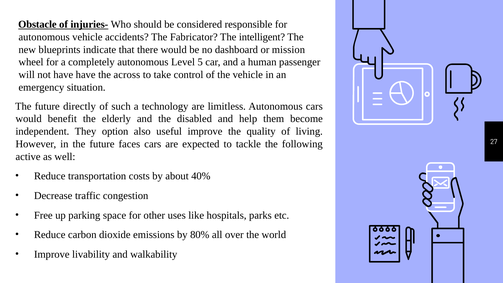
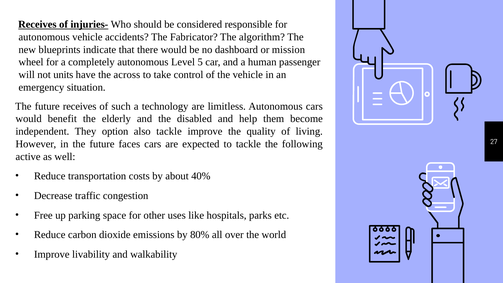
Obstacle at (37, 24): Obstacle -> Receives
intelligent: intelligent -> algorithm
not have: have -> units
future directly: directly -> receives
also useful: useful -> tackle
